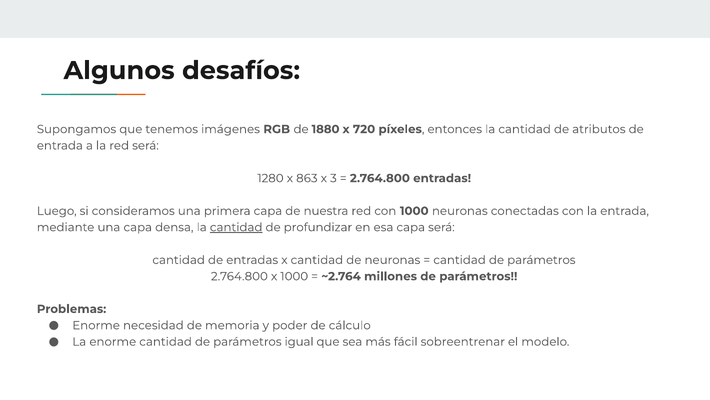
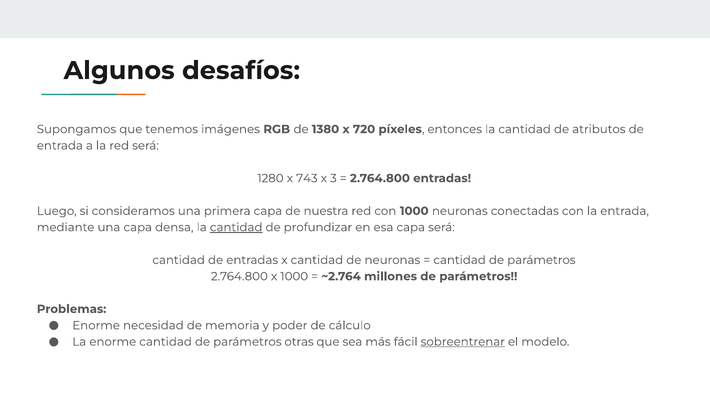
1880: 1880 -> 1380
863: 863 -> 743
igual: igual -> otras
sobreentrenar underline: none -> present
